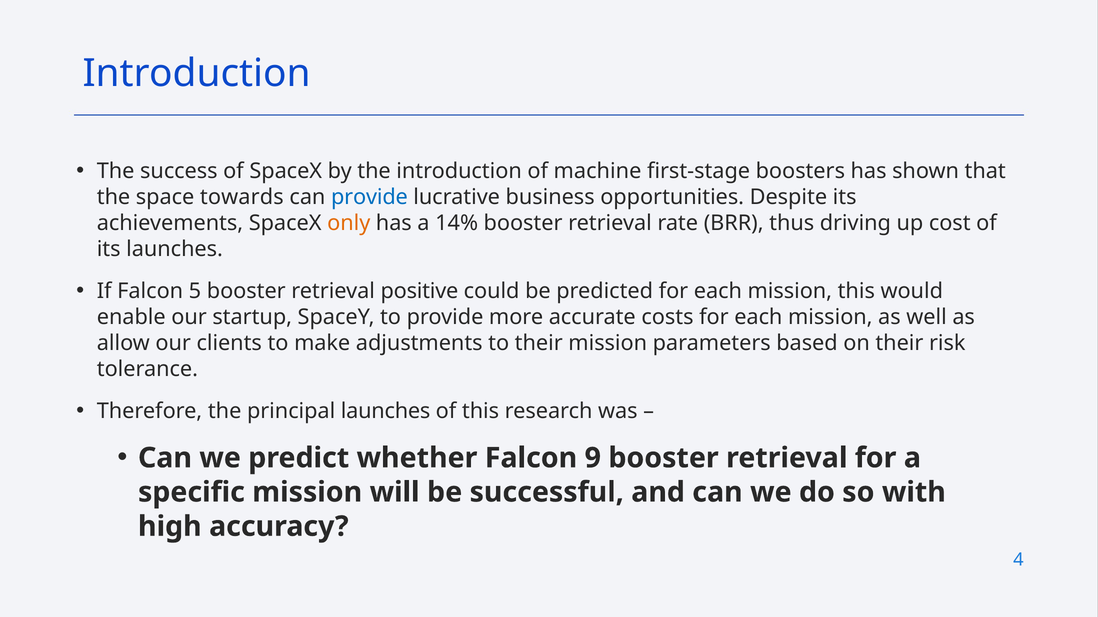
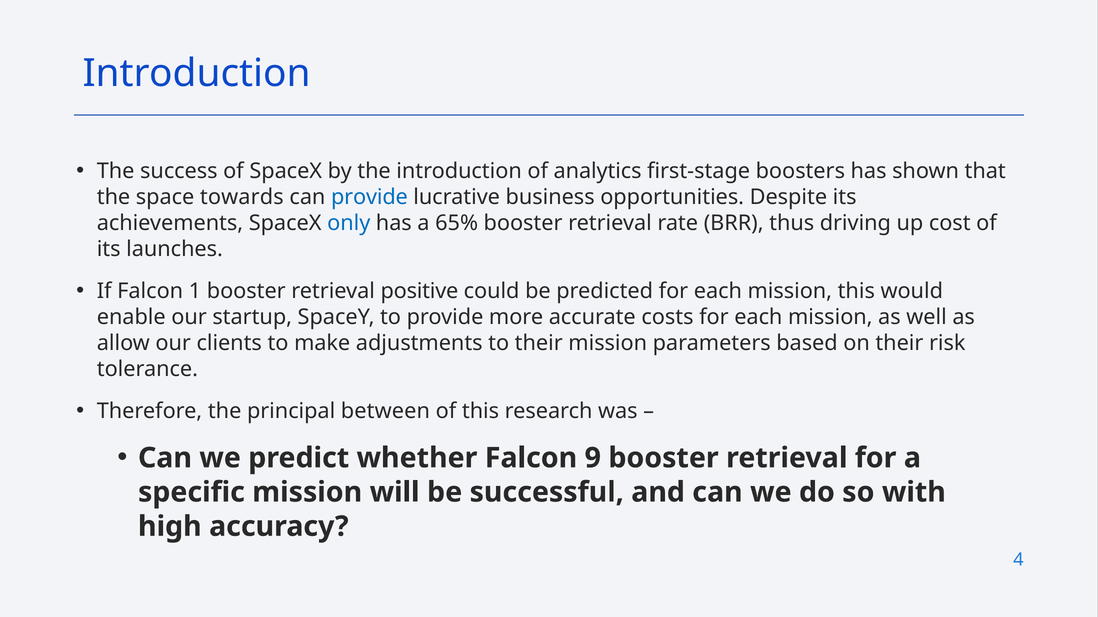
machine: machine -> analytics
only colour: orange -> blue
14%: 14% -> 65%
5: 5 -> 1
principal launches: launches -> between
